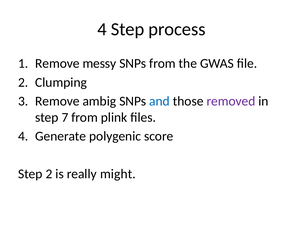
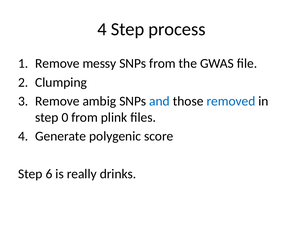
removed colour: purple -> blue
7: 7 -> 0
Step 2: 2 -> 6
might: might -> drinks
